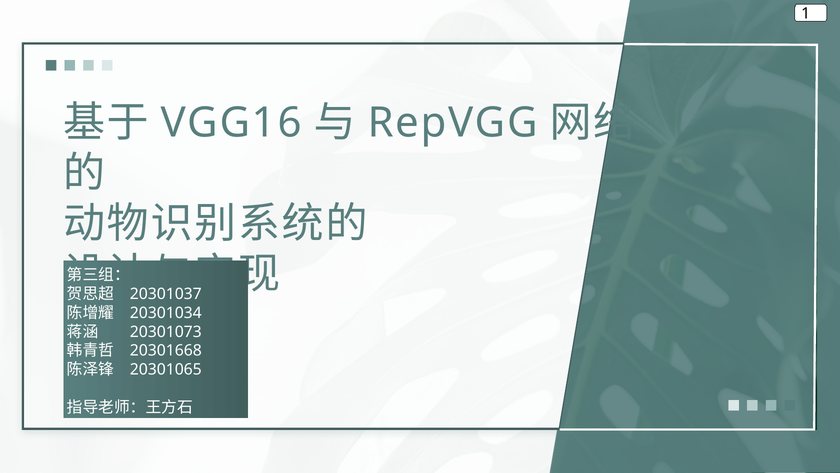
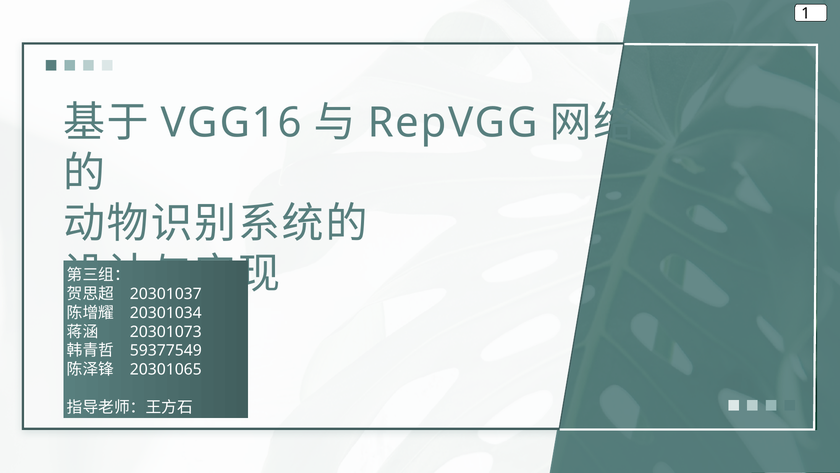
20301668: 20301668 -> 59377549
